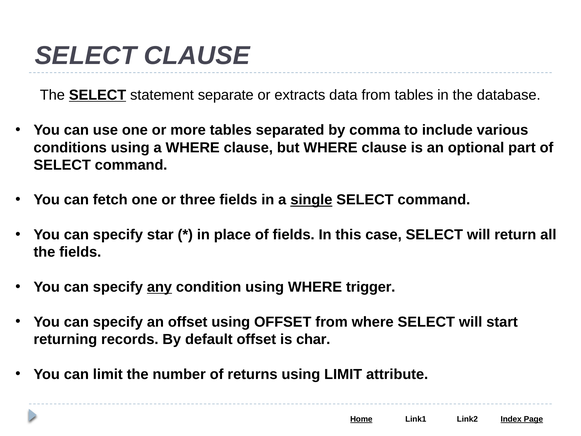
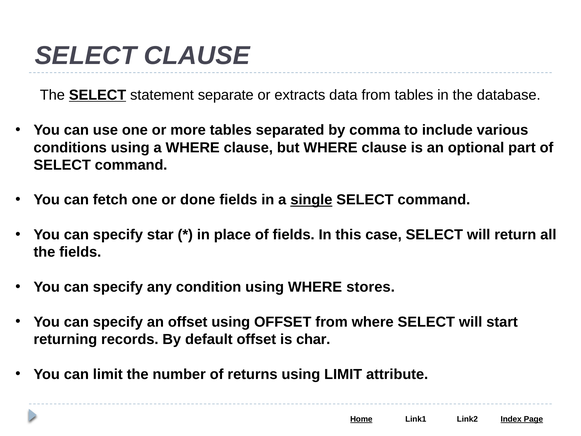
three: three -> done
any underline: present -> none
trigger: trigger -> stores
